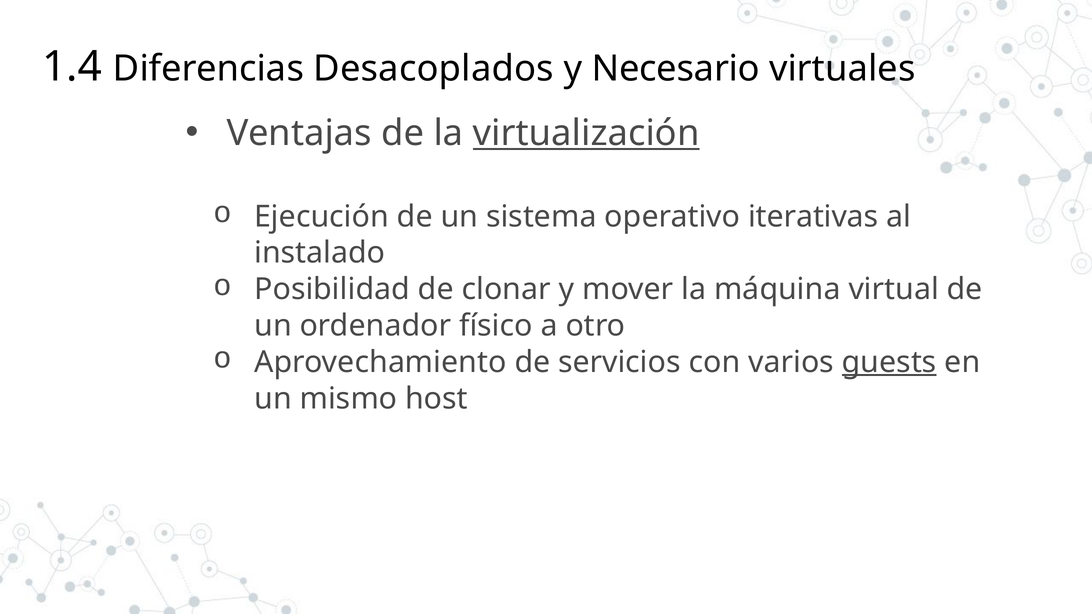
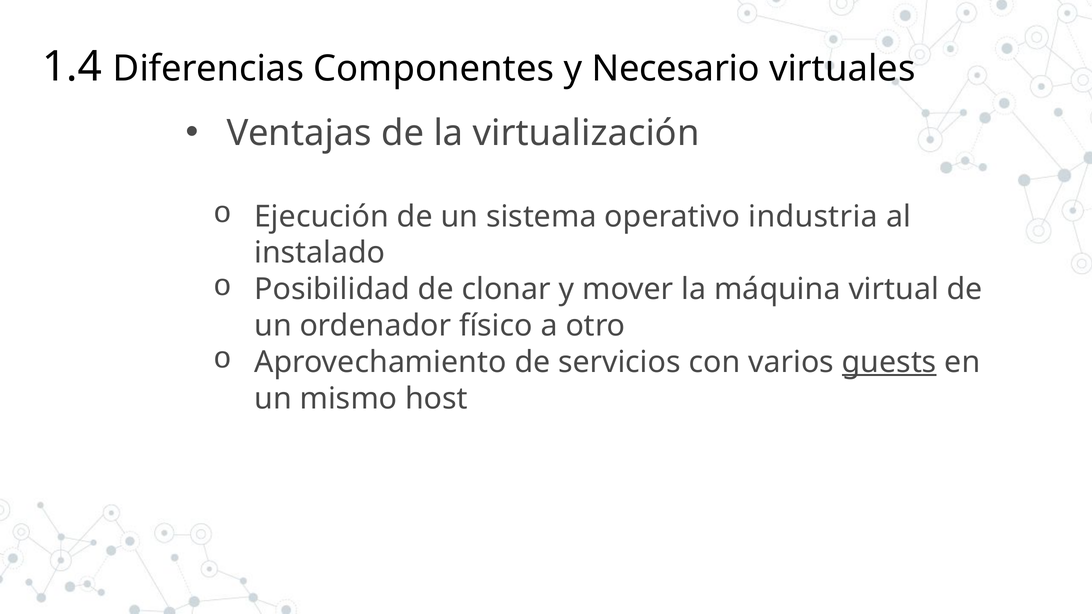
Desacoplados: Desacoplados -> Componentes
virtualización underline: present -> none
iterativas: iterativas -> industria
